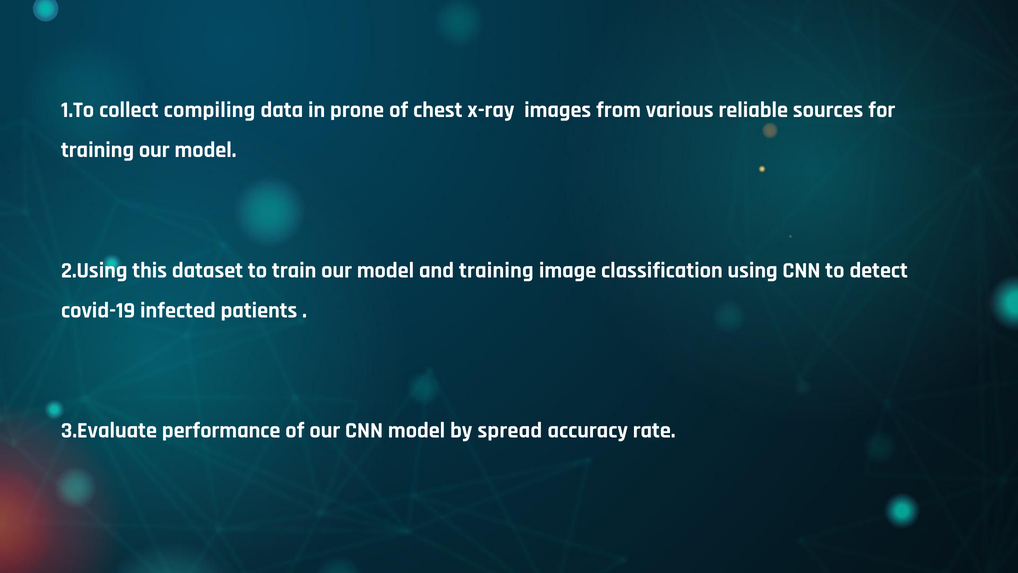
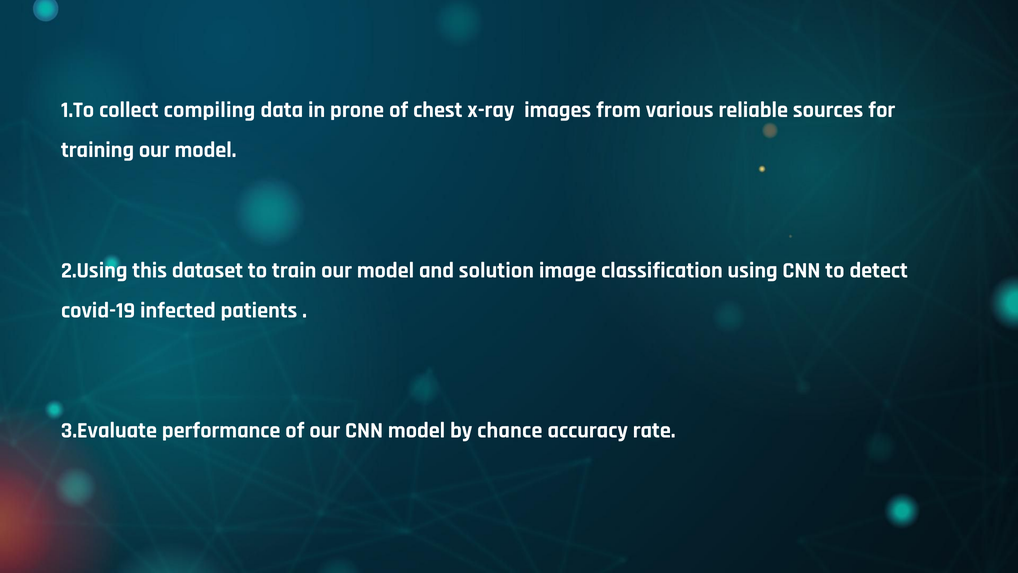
and training: training -> solution
spread: spread -> chance
